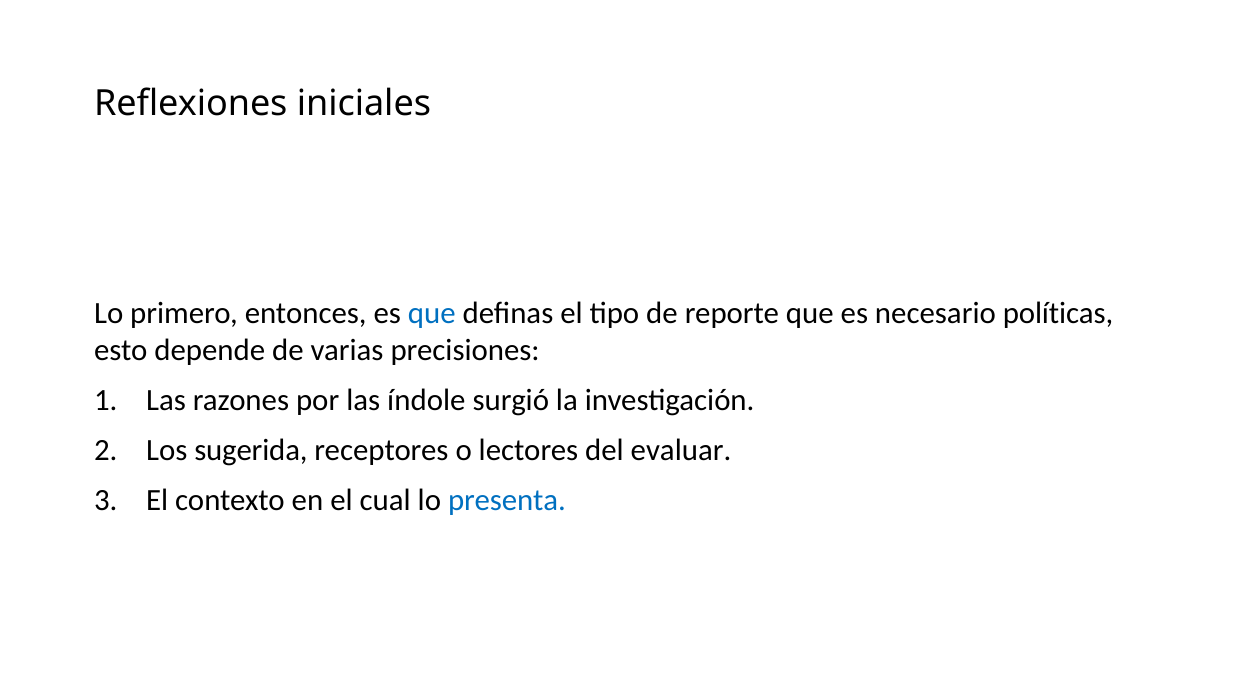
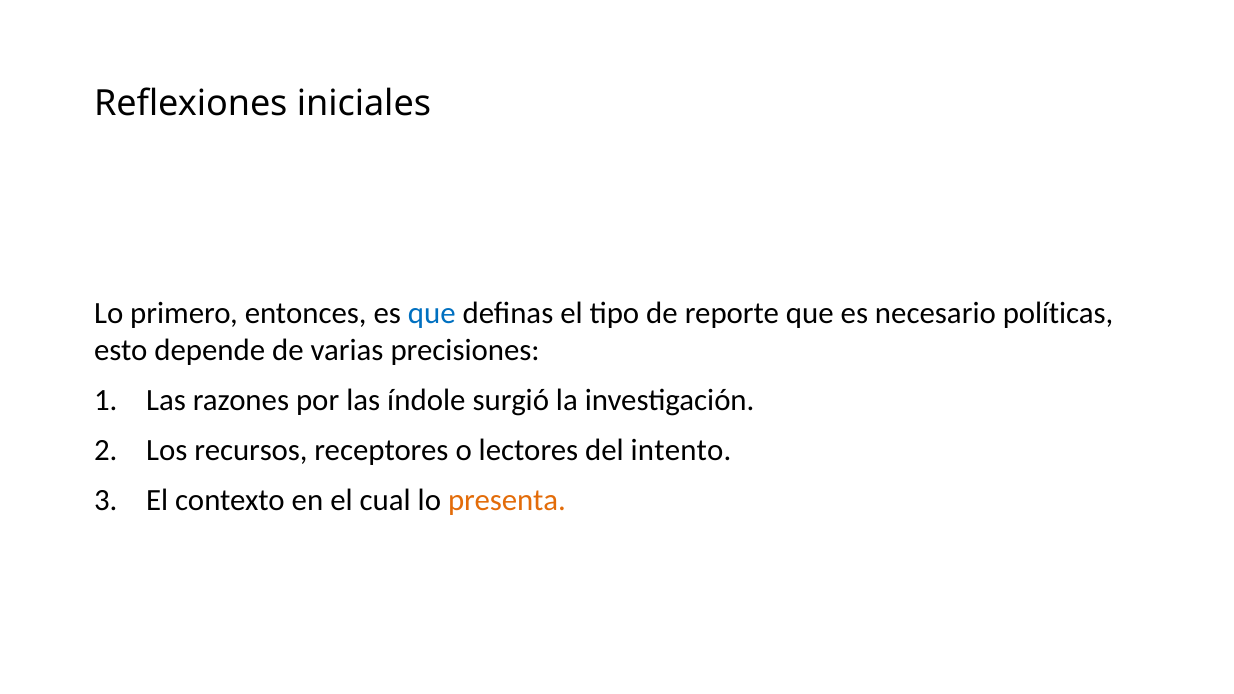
sugerida: sugerida -> recursos
evaluar: evaluar -> intento
presenta colour: blue -> orange
